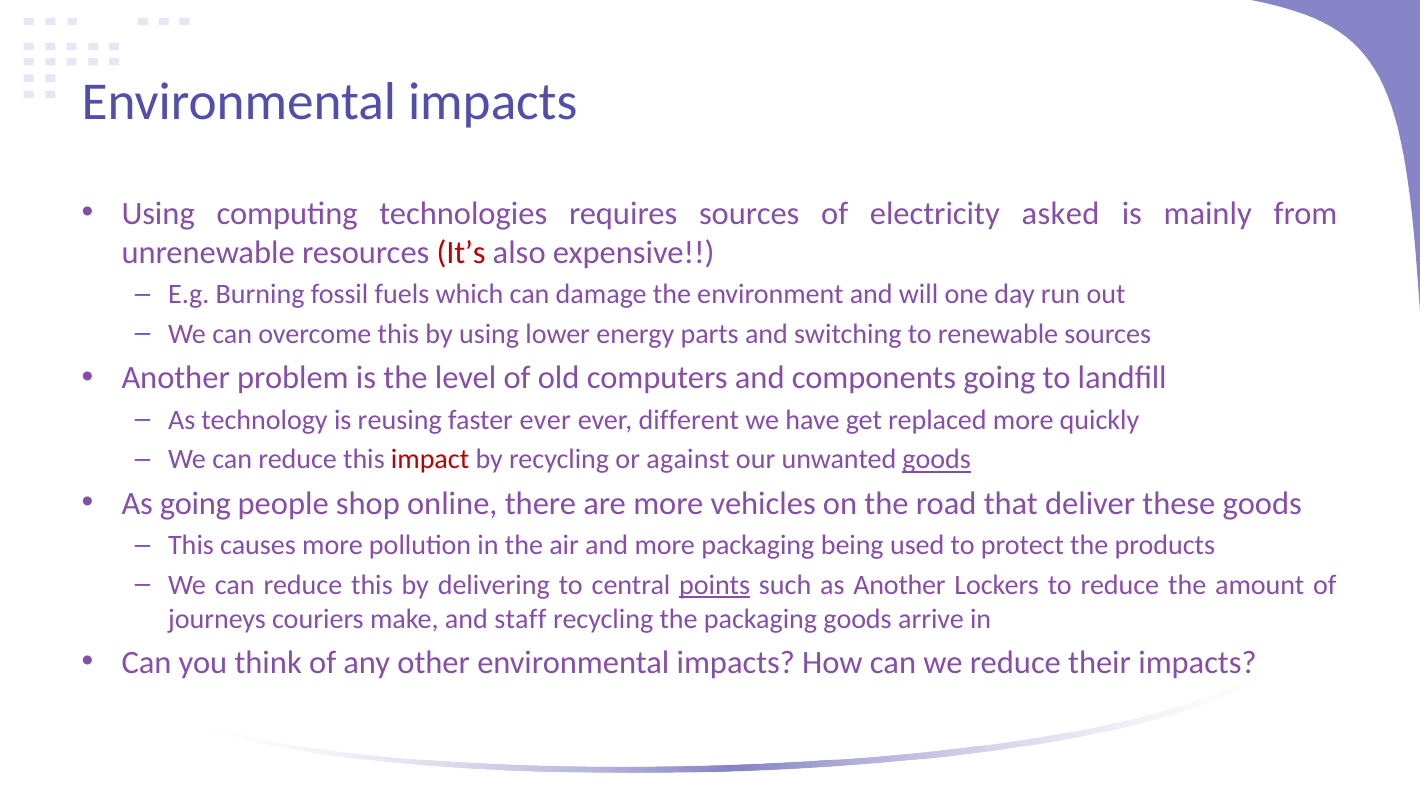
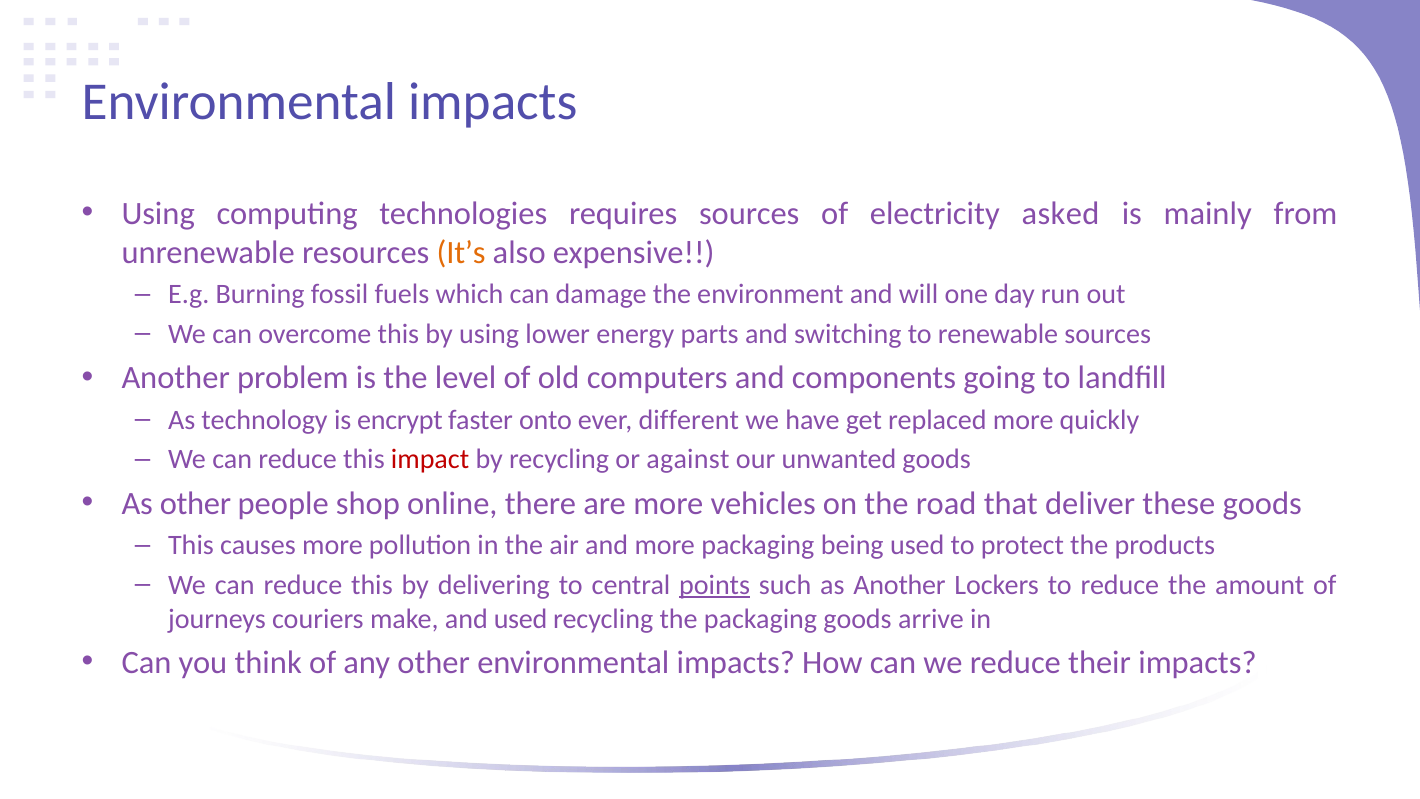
It’s colour: red -> orange
reusing: reusing -> encrypt
faster ever: ever -> onto
goods at (937, 459) underline: present -> none
As going: going -> other
and staff: staff -> used
